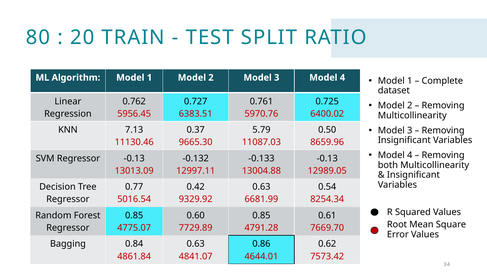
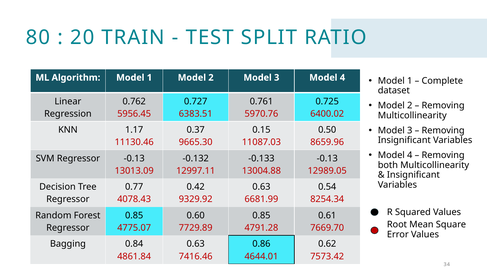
7.13: 7.13 -> 1.17
5.79: 5.79 -> 0.15
5016.54: 5016.54 -> 4078.43
4841.07: 4841.07 -> 7416.46
